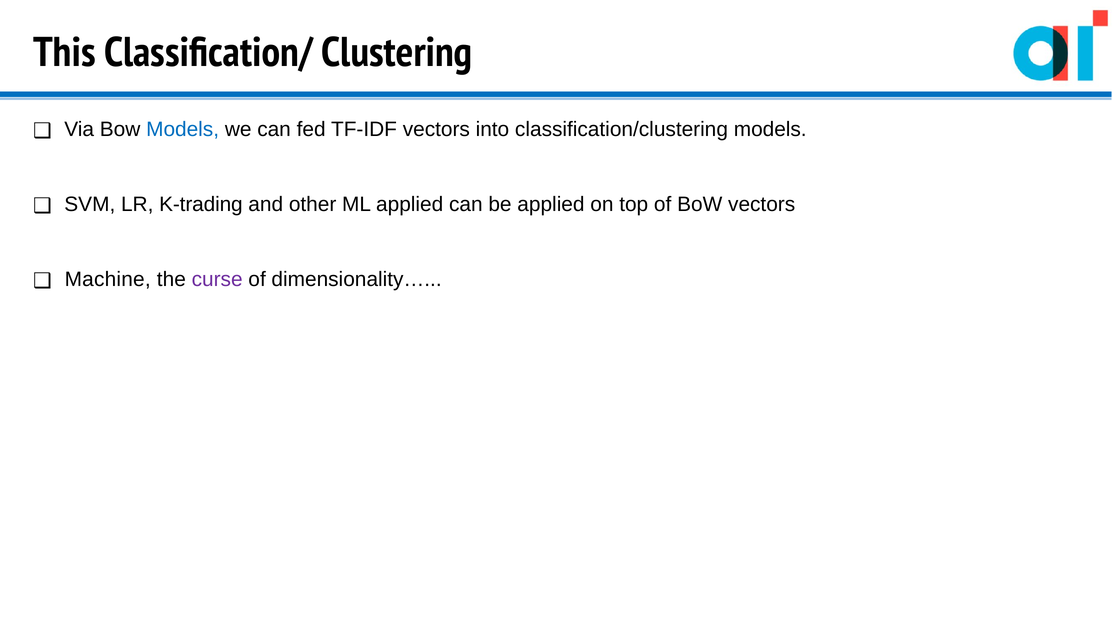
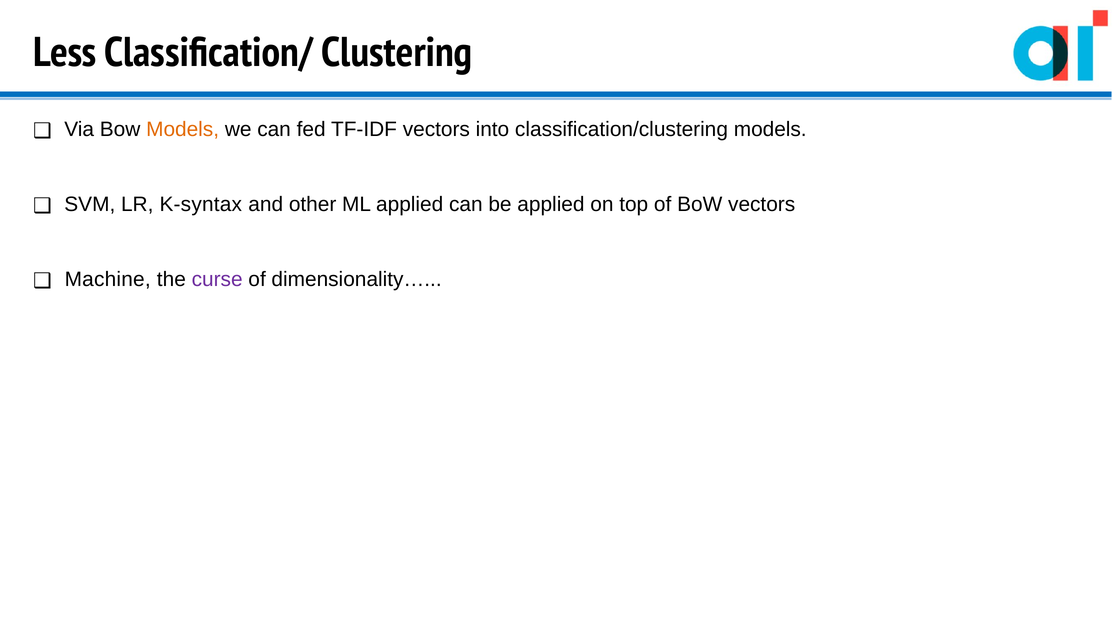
This: This -> Less
Models at (183, 130) colour: blue -> orange
K-trading: K-trading -> K-syntax
